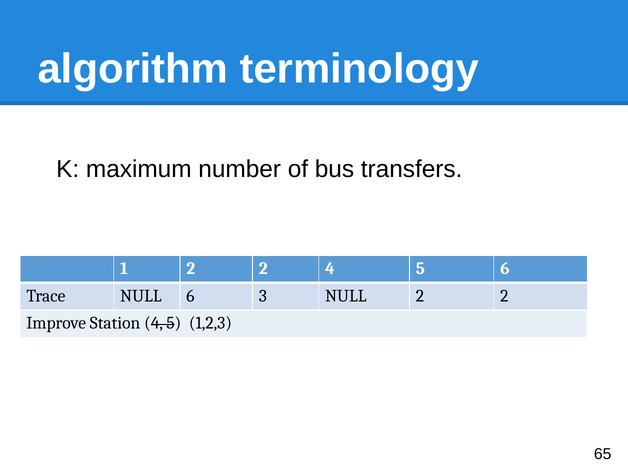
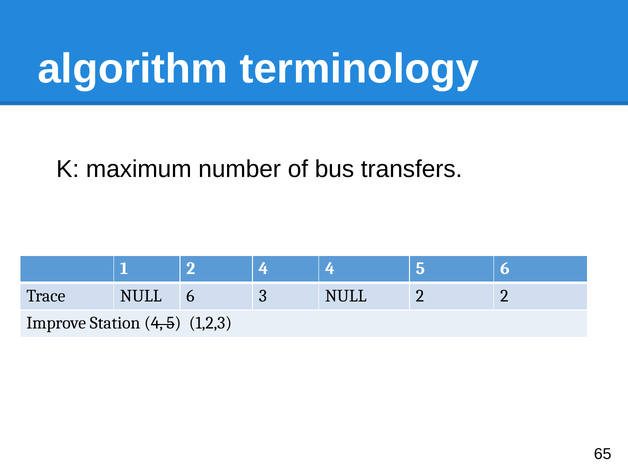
1 2 2: 2 -> 4
